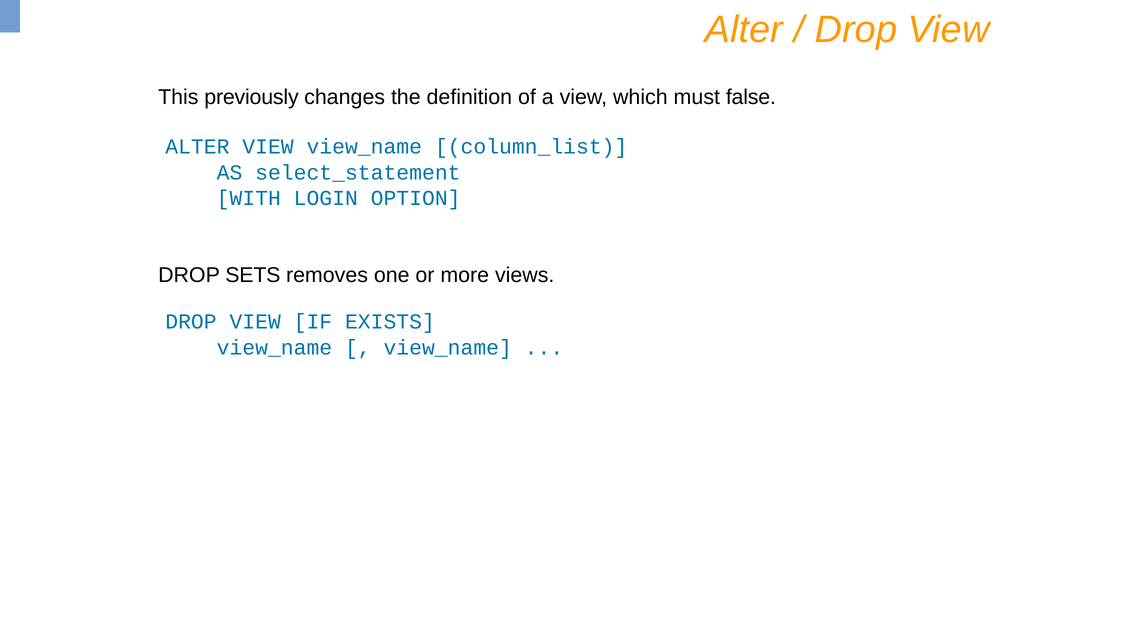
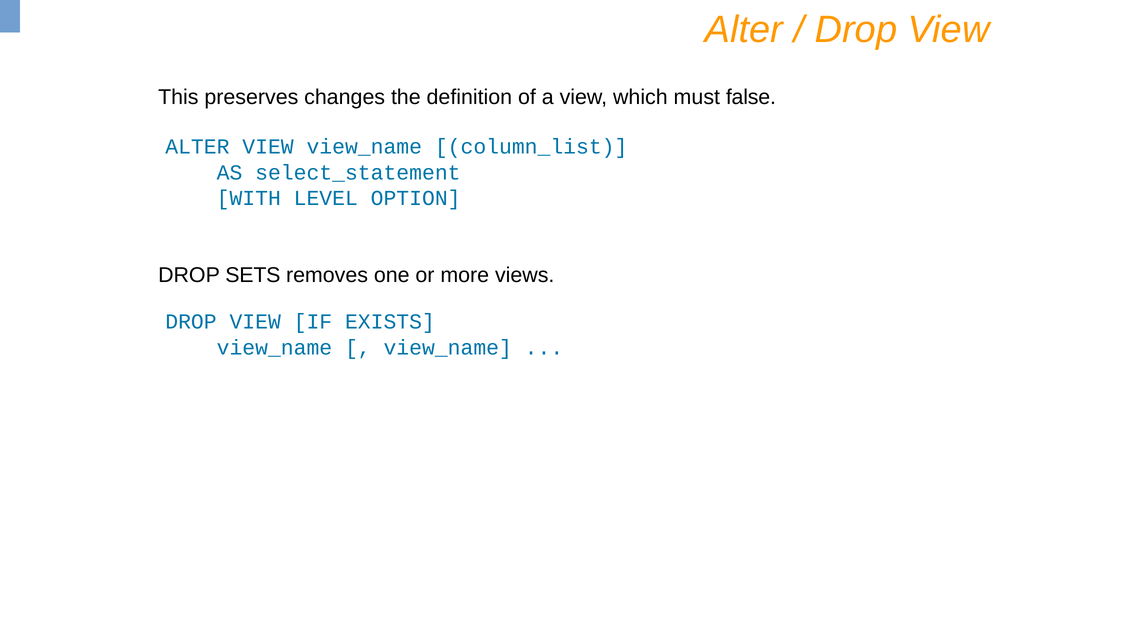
previously: previously -> preserves
LOGIN: LOGIN -> LEVEL
